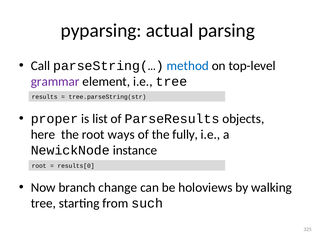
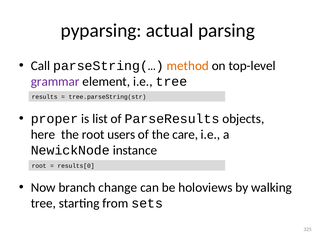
method colour: blue -> orange
ways: ways -> users
fully: fully -> care
such: such -> sets
